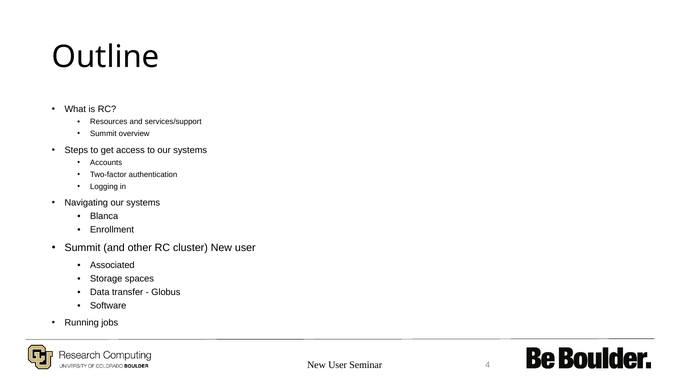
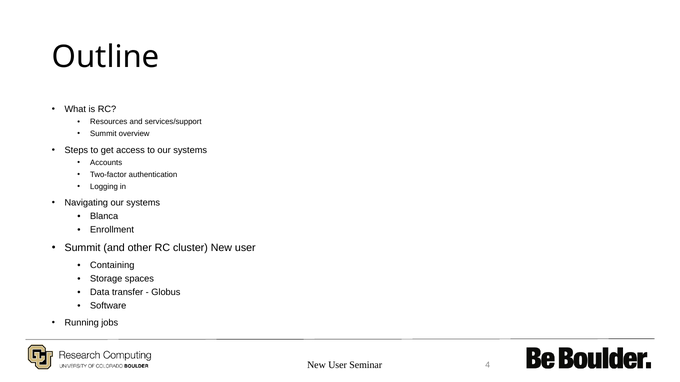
Associated: Associated -> Containing
